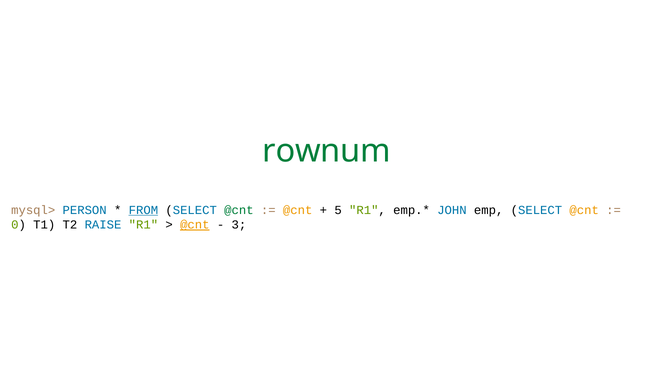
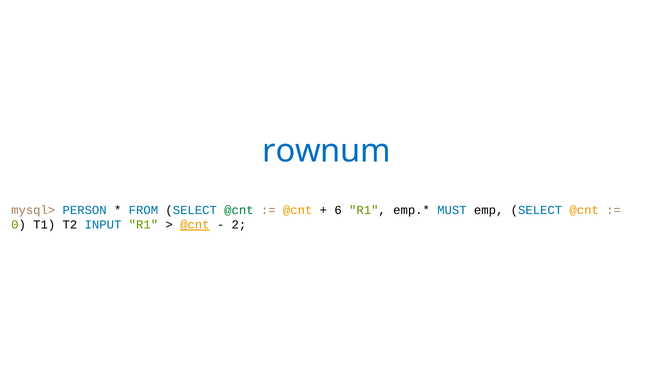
rownum colour: green -> blue
FROM underline: present -> none
5: 5 -> 6
JOHN: JOHN -> MUST
RAISE: RAISE -> INPUT
3: 3 -> 2
